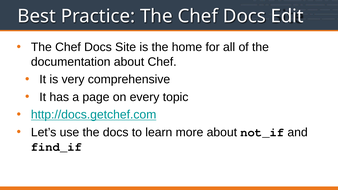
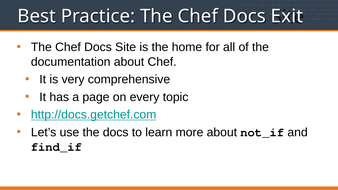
Edit: Edit -> Exit
